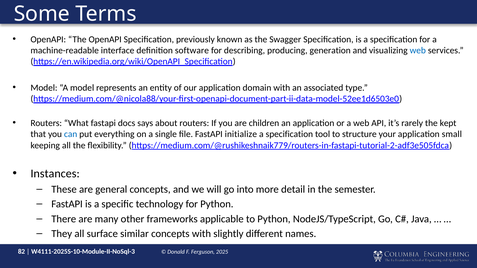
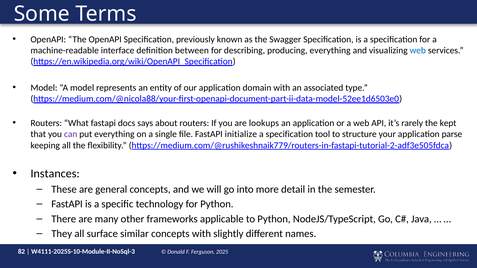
software: software -> between
producing generation: generation -> everything
children: children -> lookups
can colour: blue -> purple
small: small -> parse
